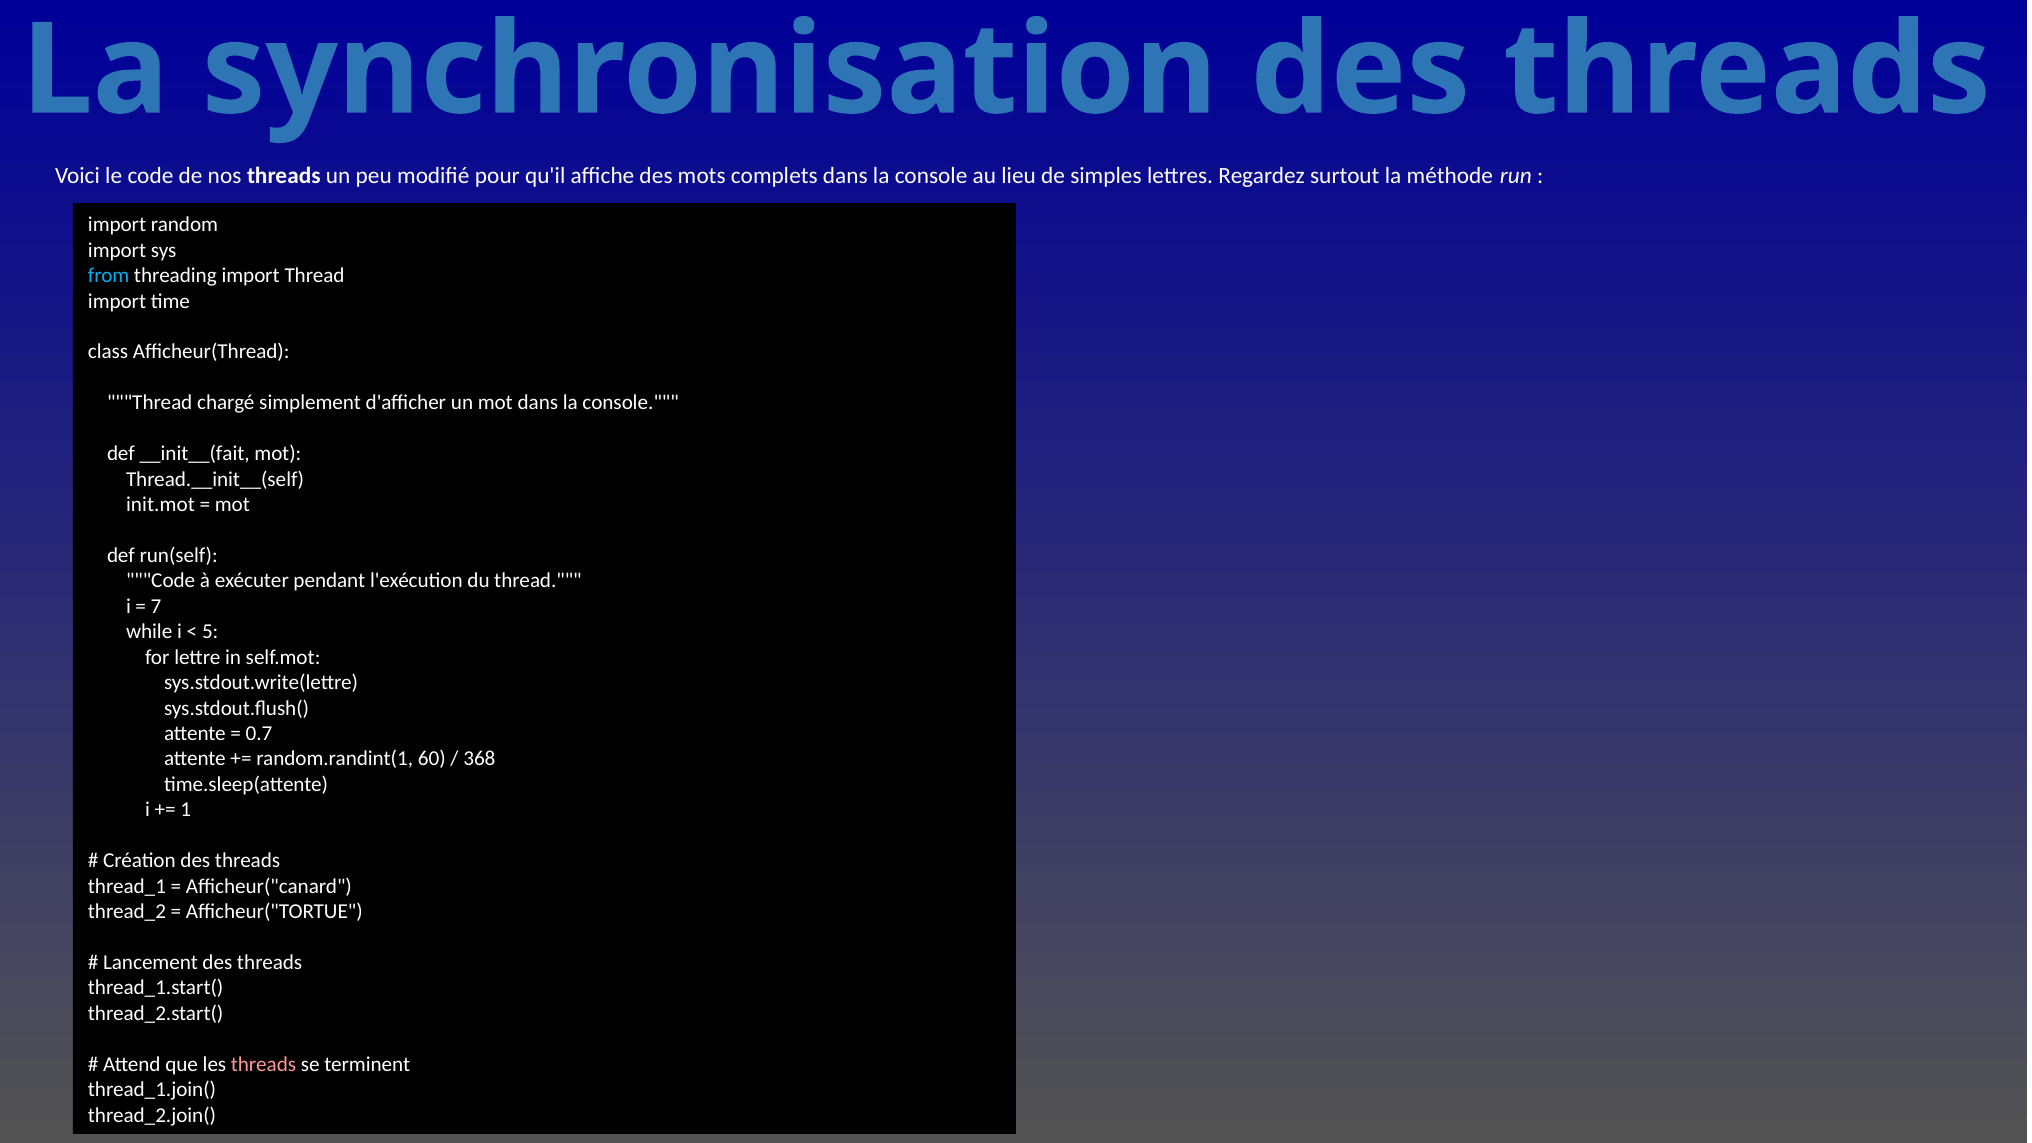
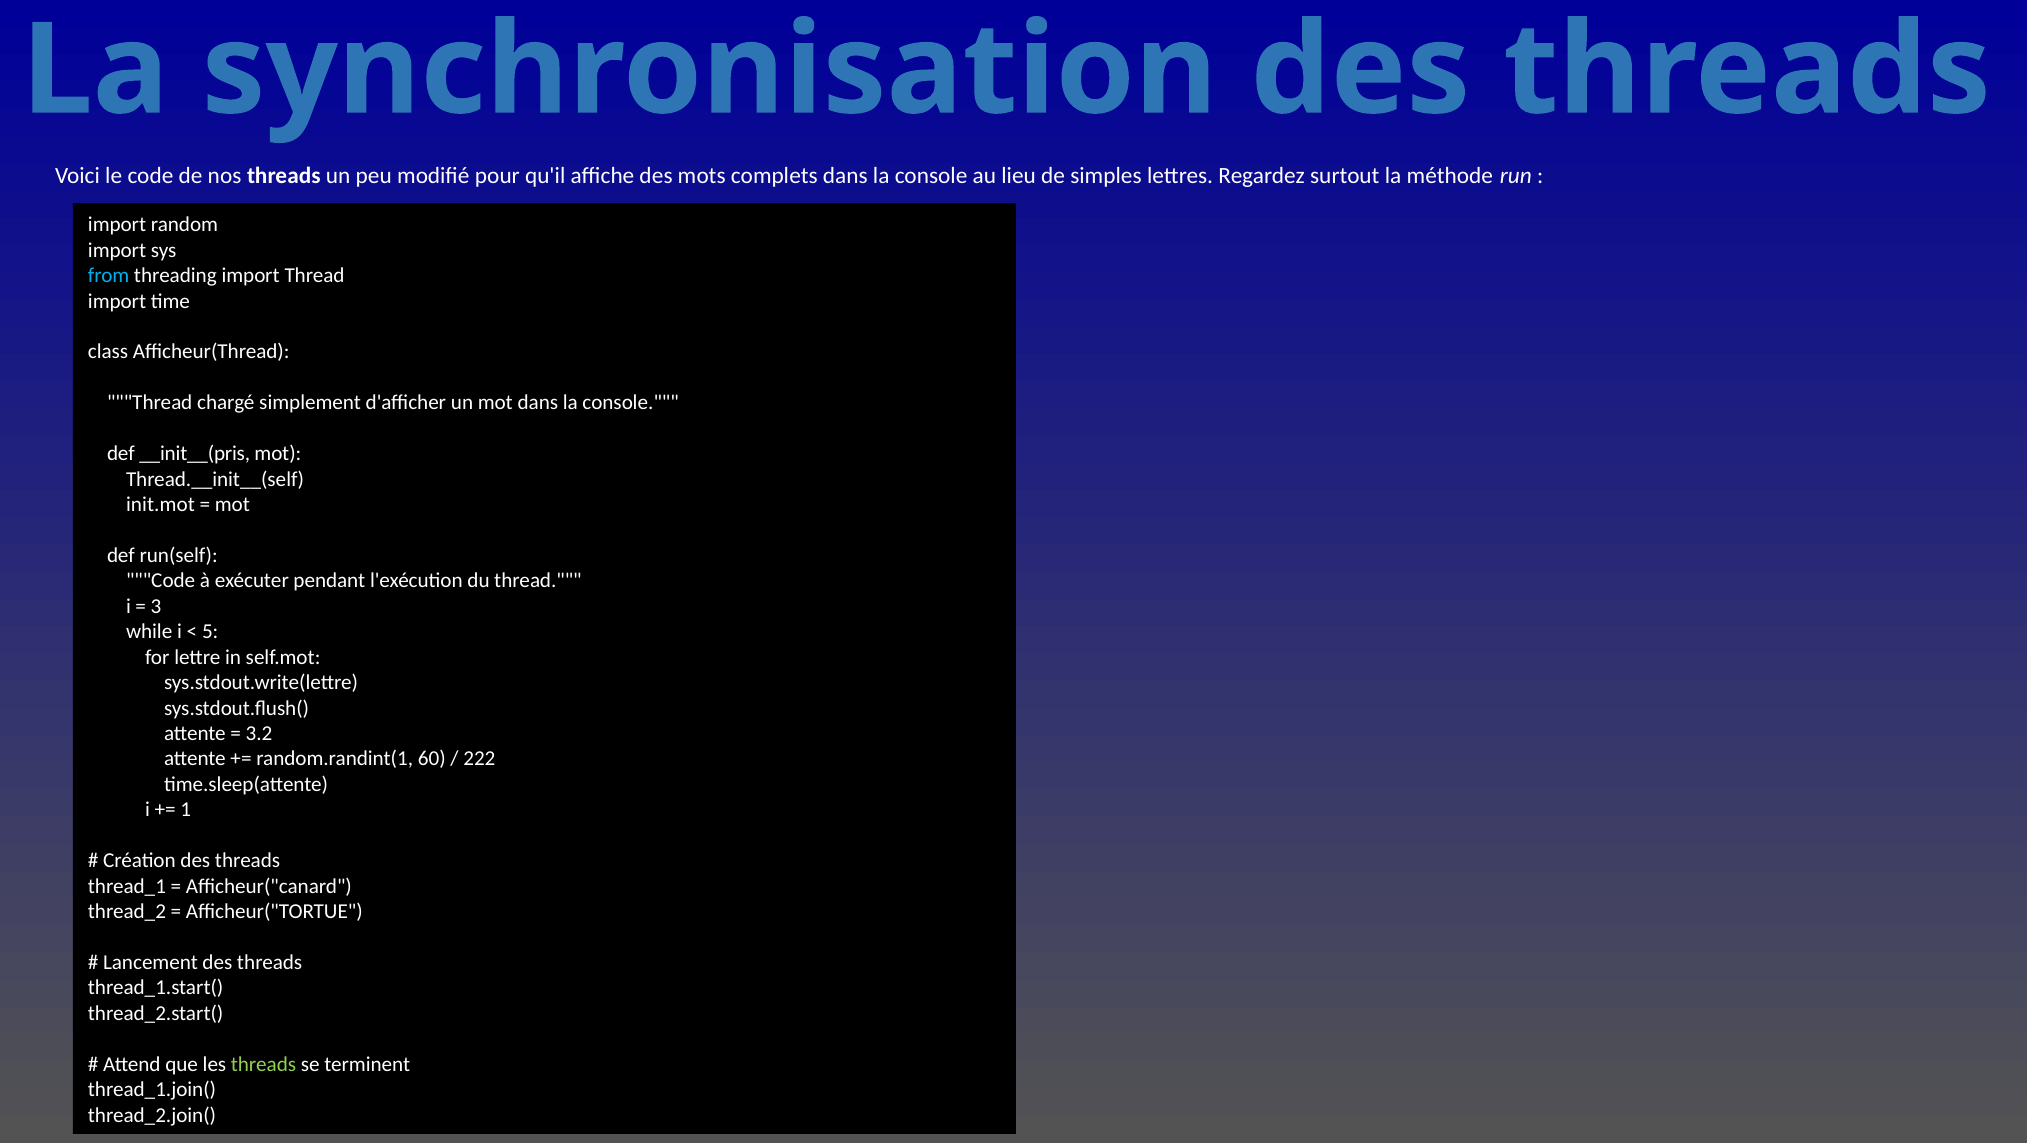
__init__(fait: __init__(fait -> __init__(pris
7: 7 -> 3
0.7: 0.7 -> 3.2
368: 368 -> 222
threads at (263, 1064) colour: pink -> light green
